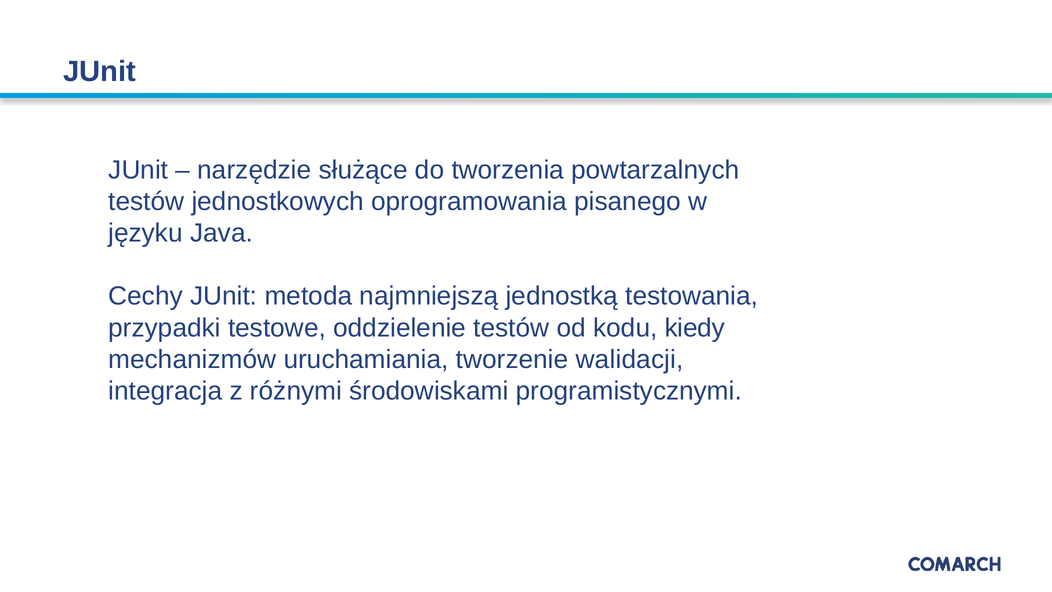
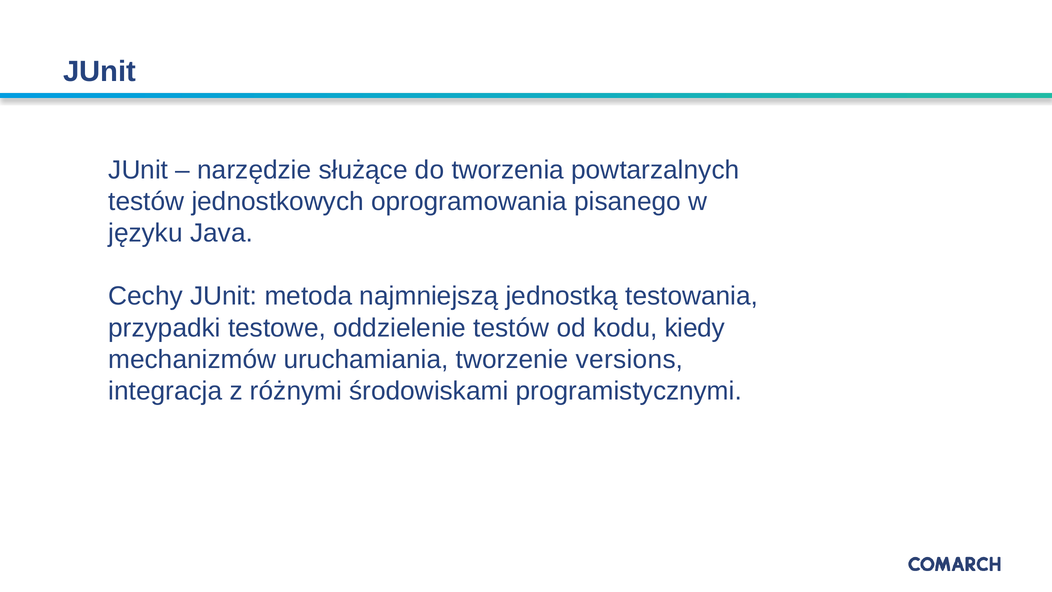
walidacji: walidacji -> versions
